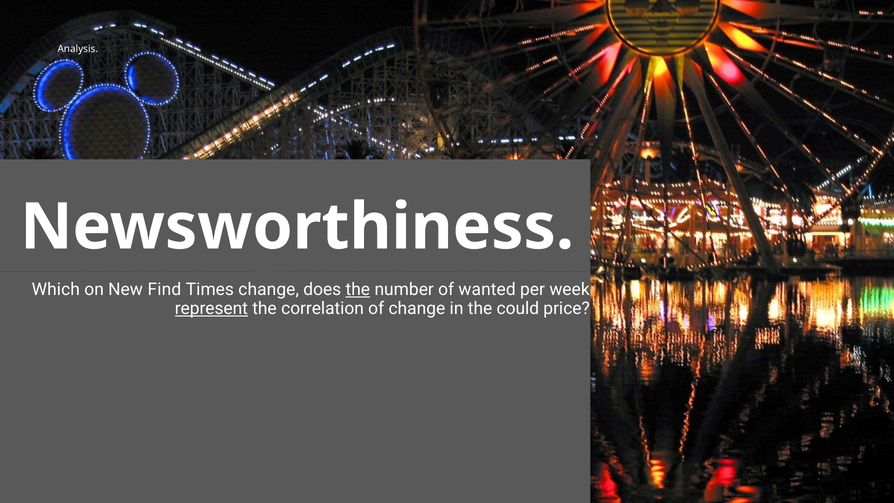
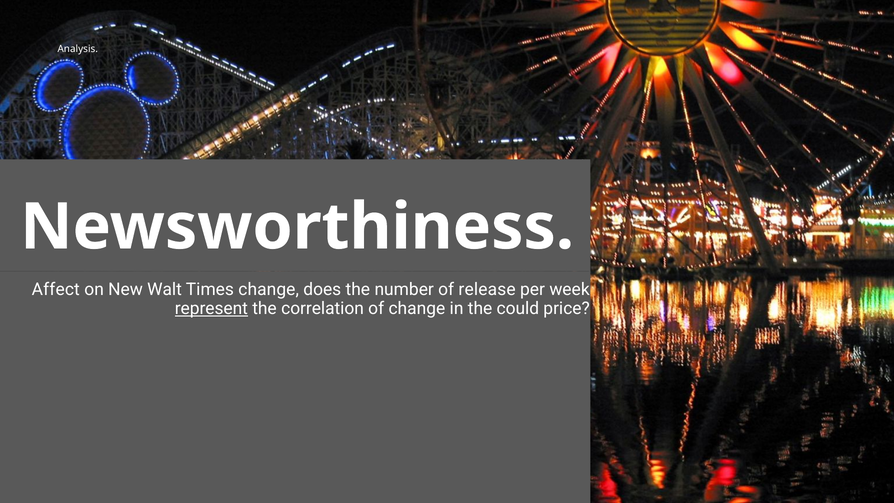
Which: Which -> Affect
Find: Find -> Walt
the at (358, 289) underline: present -> none
wanted: wanted -> release
